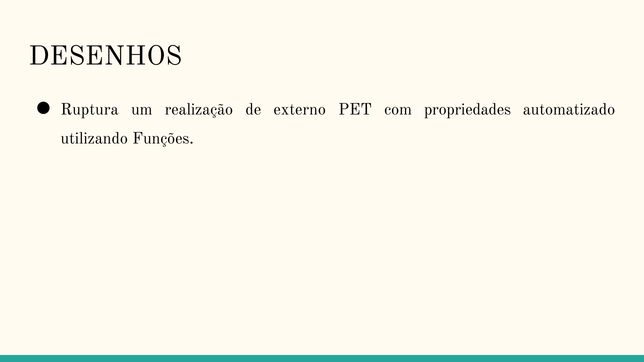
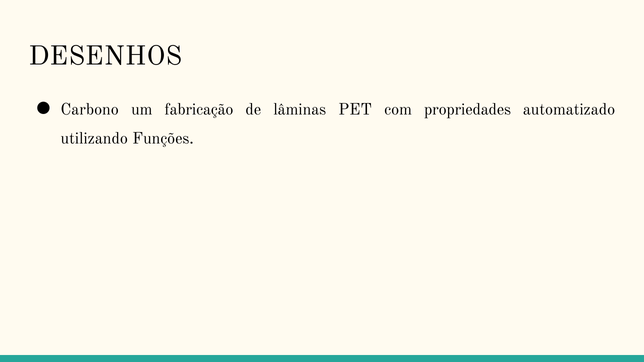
Ruptura: Ruptura -> Carbono
realização: realização -> fabricação
externo: externo -> lâminas
